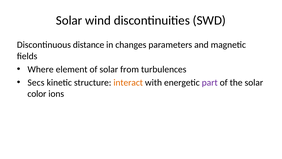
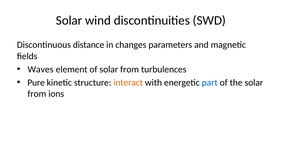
Where: Where -> Waves
Secs: Secs -> Pure
part colour: purple -> blue
color at (37, 94): color -> from
